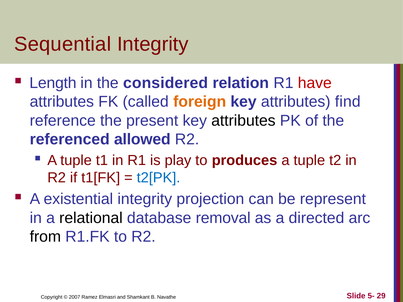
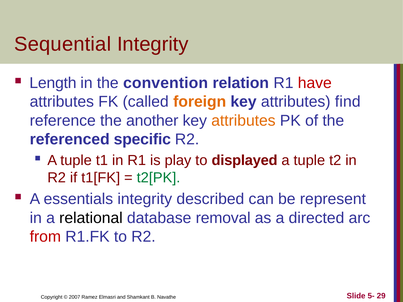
considered: considered -> convention
present: present -> another
attributes at (243, 121) colour: black -> orange
allowed: allowed -> specific
produces: produces -> displayed
t2[PK colour: blue -> green
existential: existential -> essentials
projection: projection -> described
from colour: black -> red
